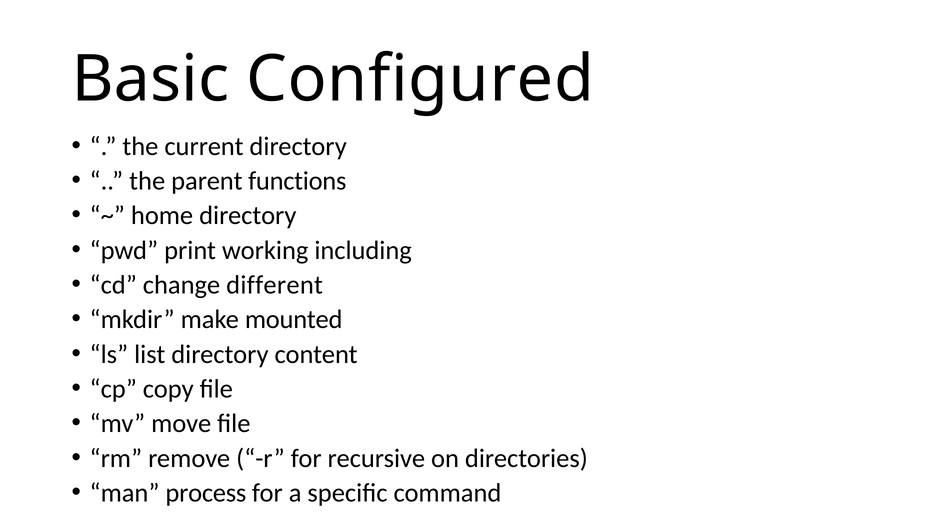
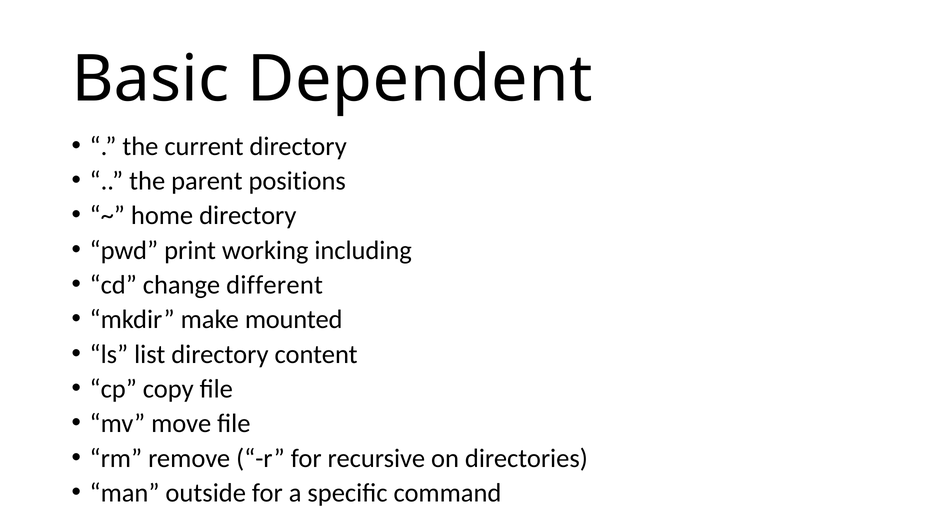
Configured: Configured -> Dependent
functions: functions -> positions
process: process -> outside
